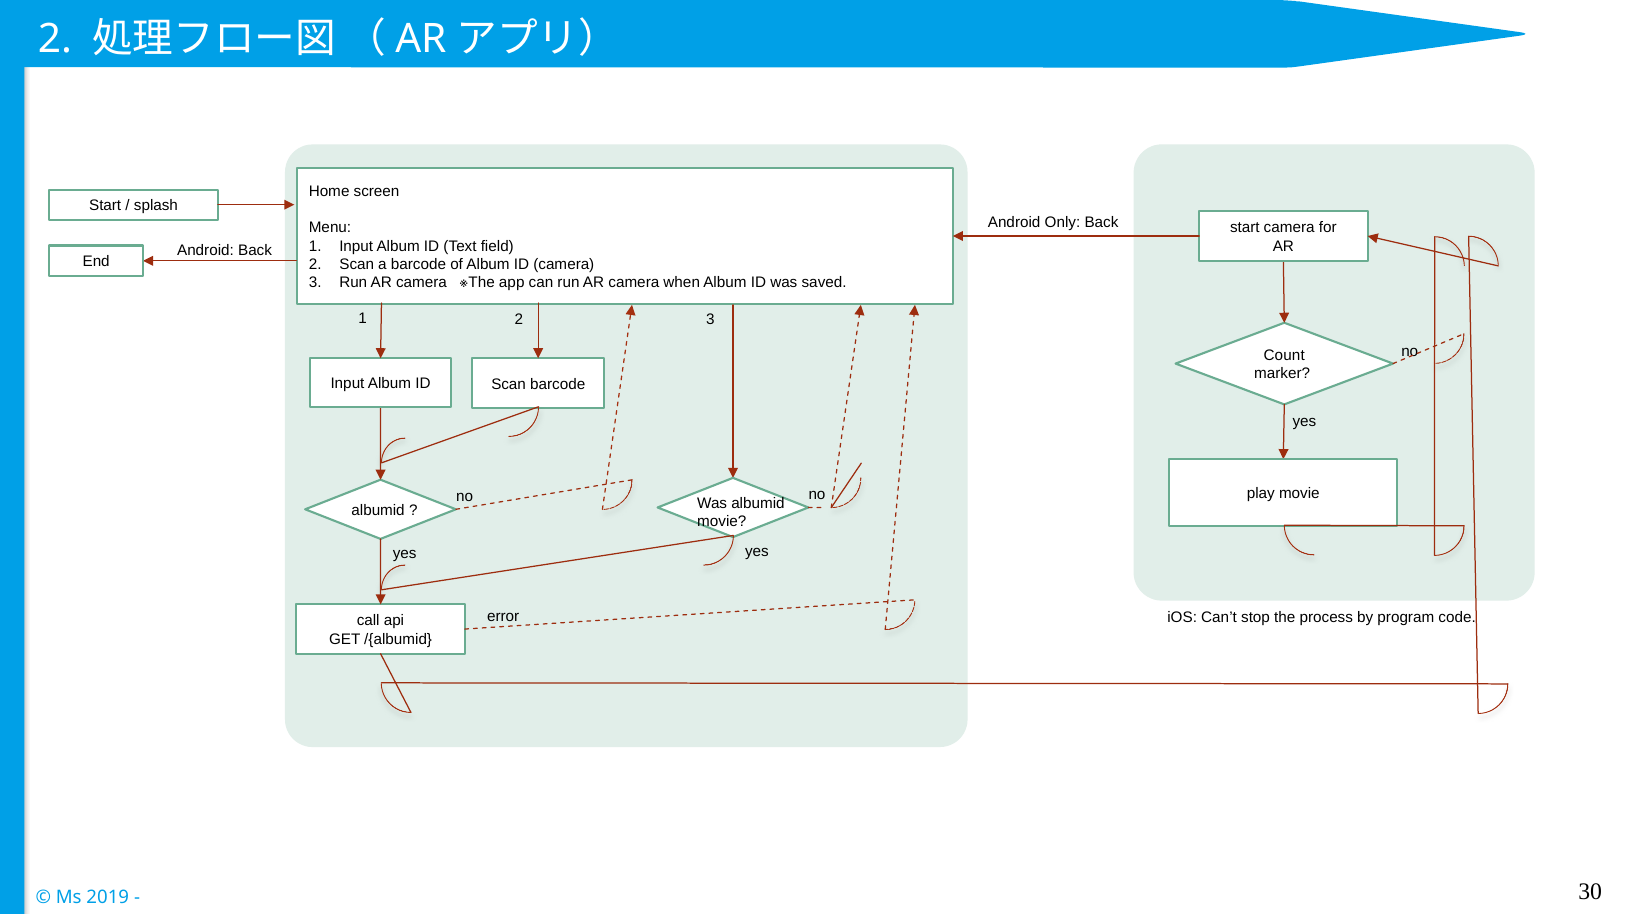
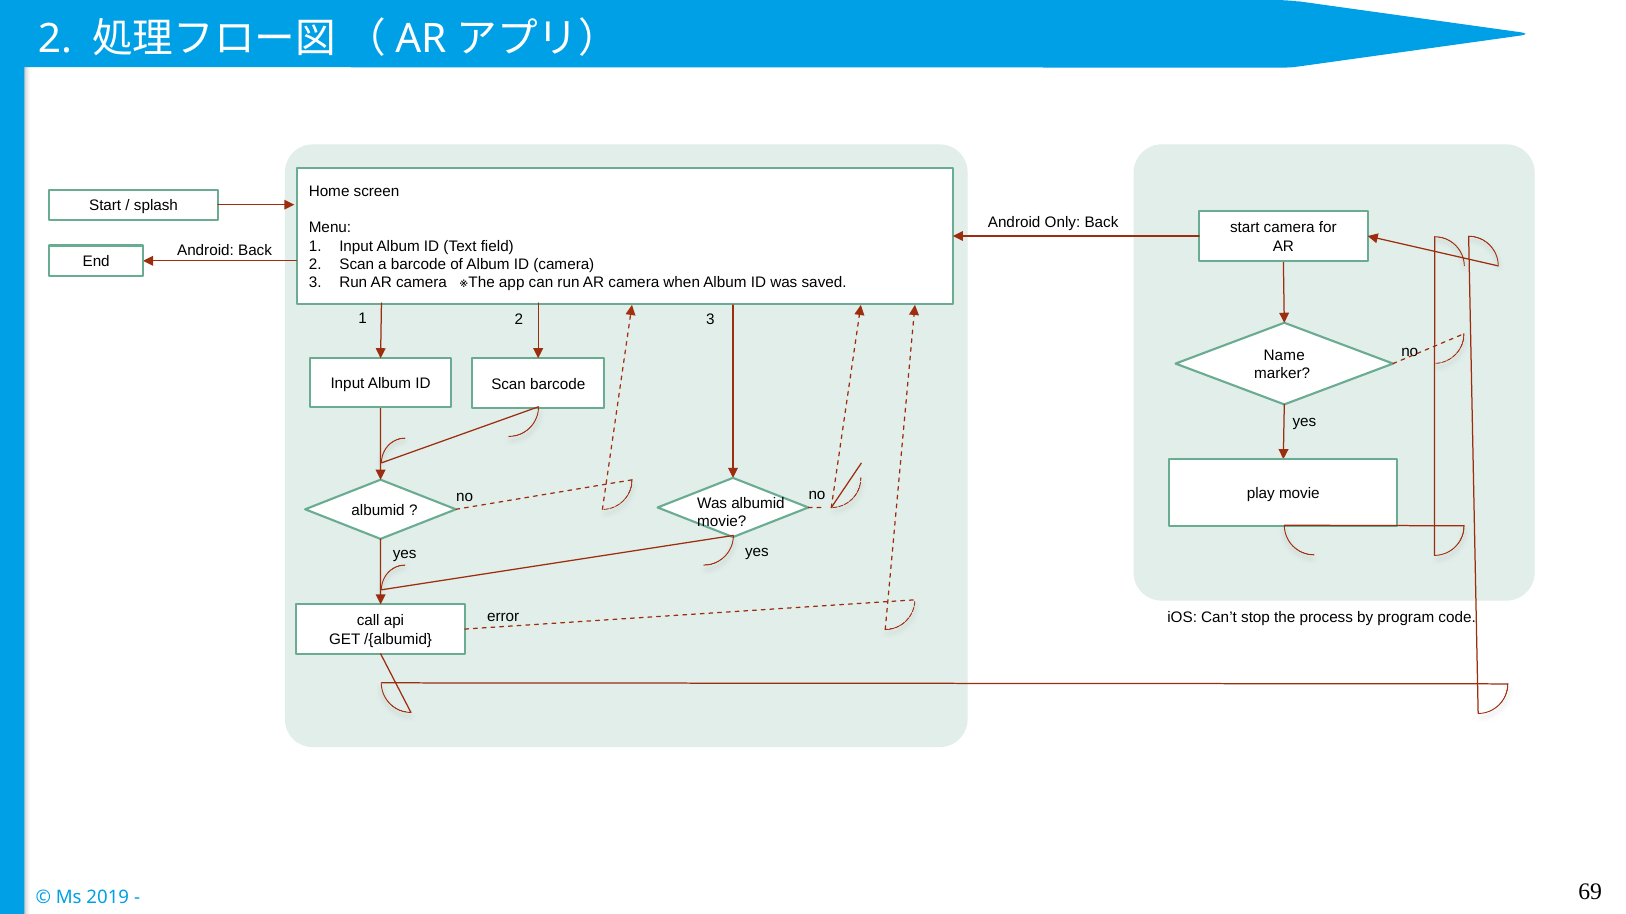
Count: Count -> Name
30: 30 -> 69
